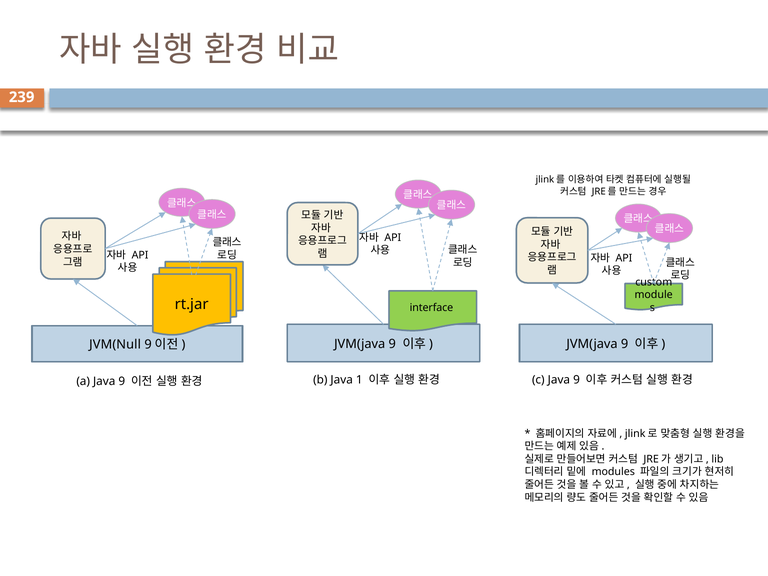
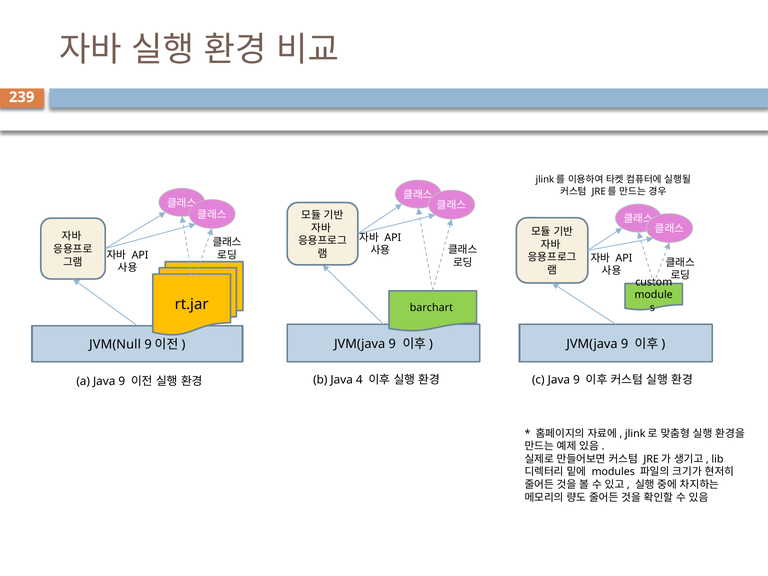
interface: interface -> barchart
1: 1 -> 4
